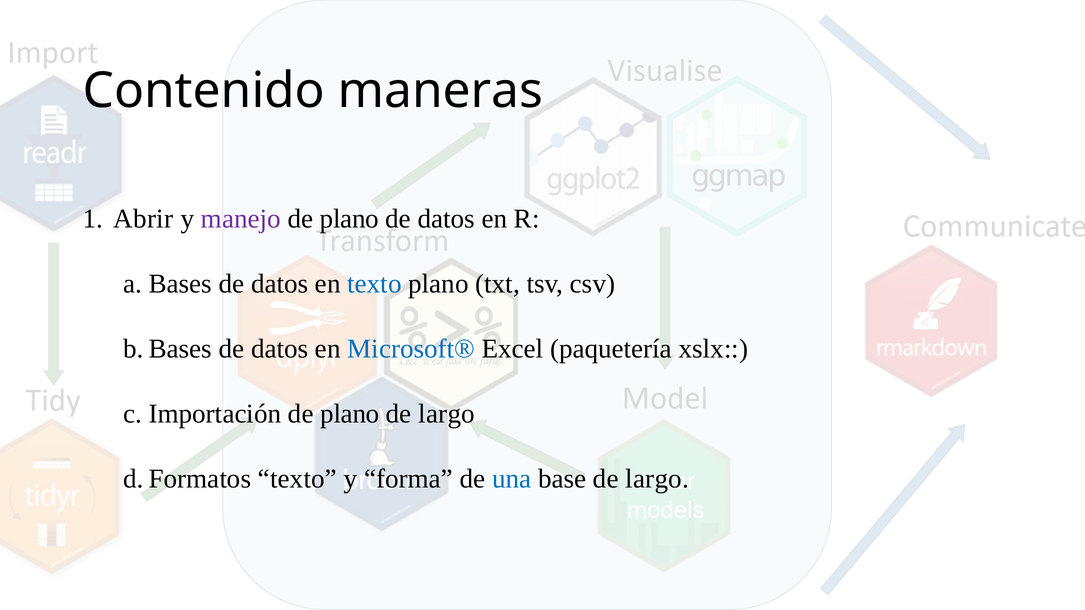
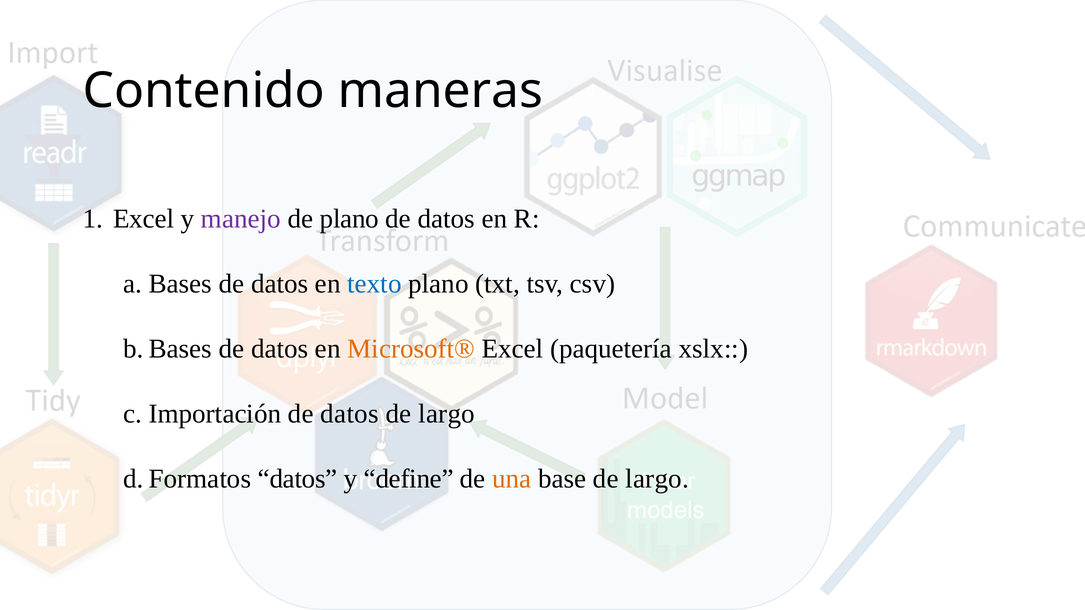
Abrir at (143, 219): Abrir -> Excel
Microsoft® colour: blue -> orange
plano at (350, 414): plano -> datos
texto at (297, 479): texto -> datos
forma: forma -> define
una colour: blue -> orange
